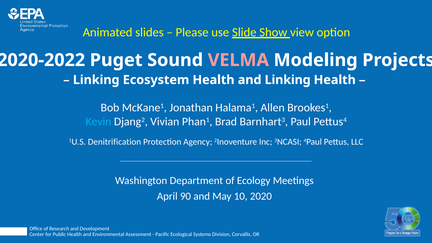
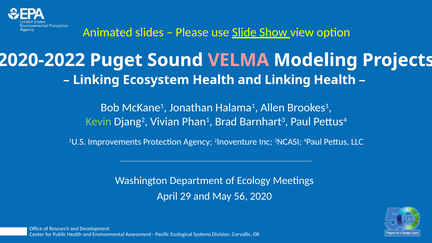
Kevin colour: light blue -> light green
Denitrification: Denitrification -> Improvements
90: 90 -> 29
10: 10 -> 56
